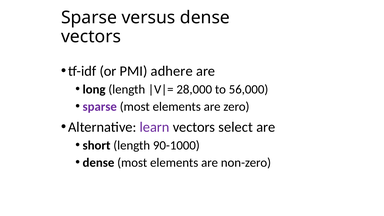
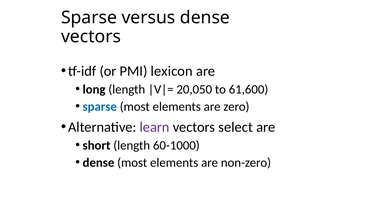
adhere: adhere -> lexicon
28,000: 28,000 -> 20,050
56,000: 56,000 -> 61,600
sparse at (100, 107) colour: purple -> blue
90-1000: 90-1000 -> 60-1000
